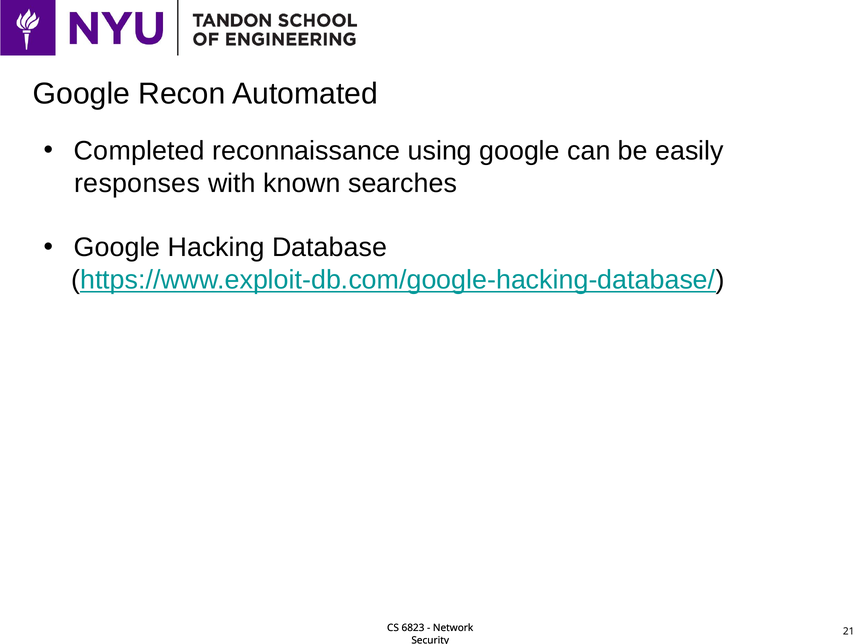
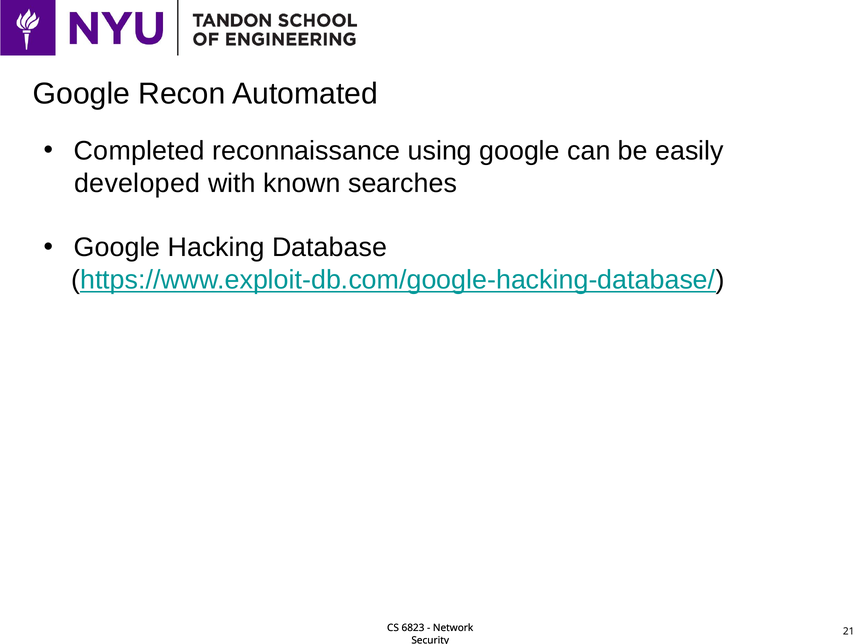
responses: responses -> developed
